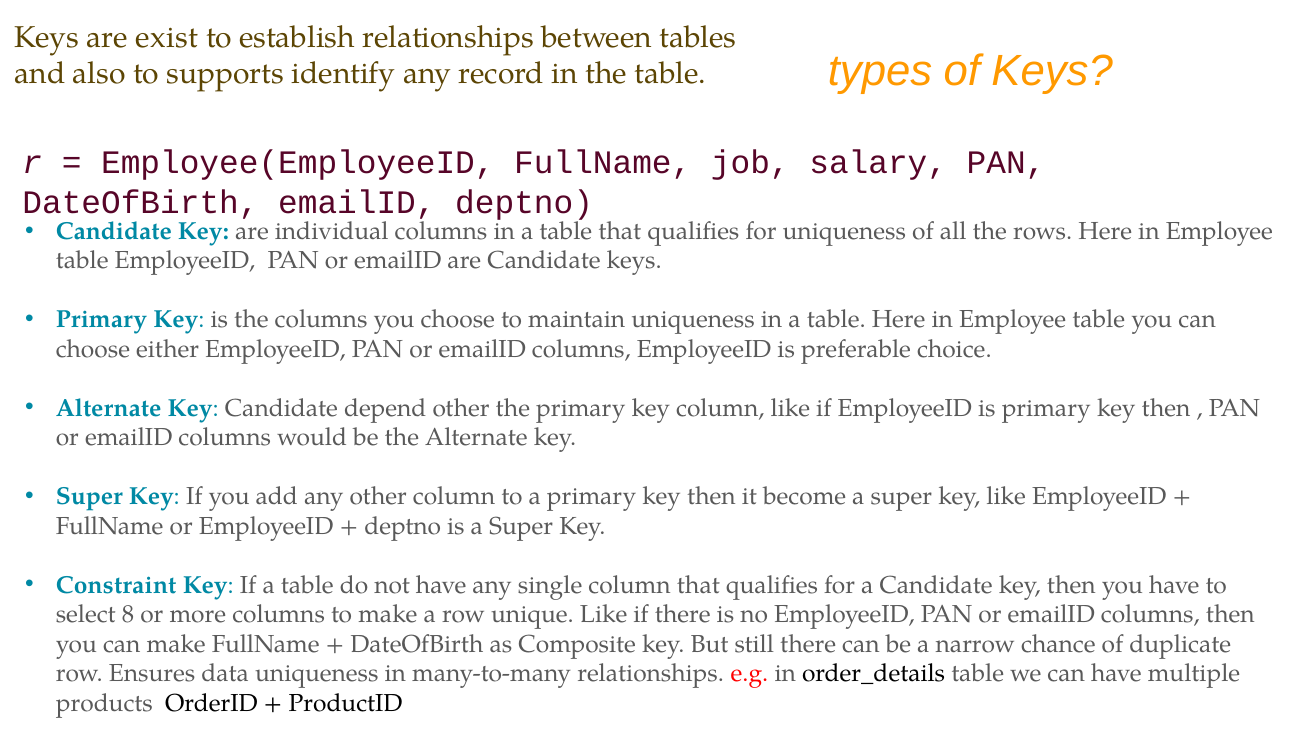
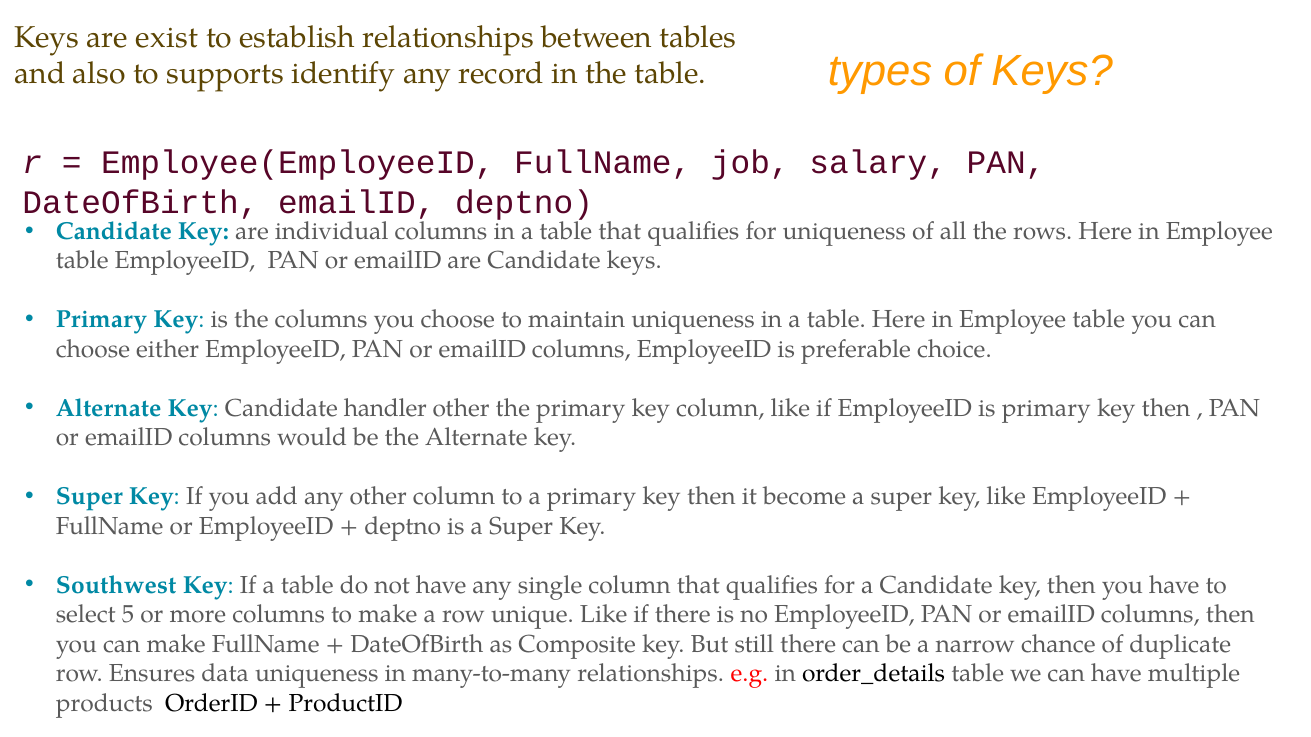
depend: depend -> handler
Constraint: Constraint -> Southwest
8: 8 -> 5
